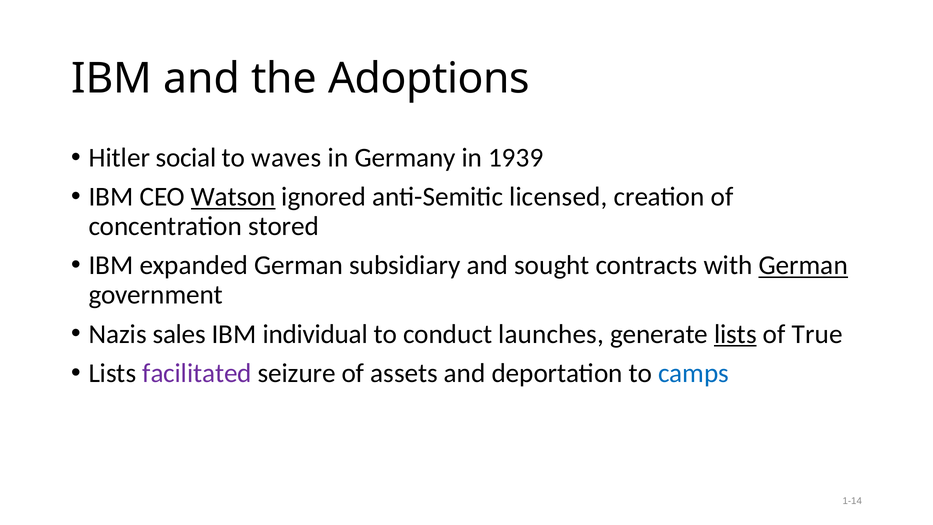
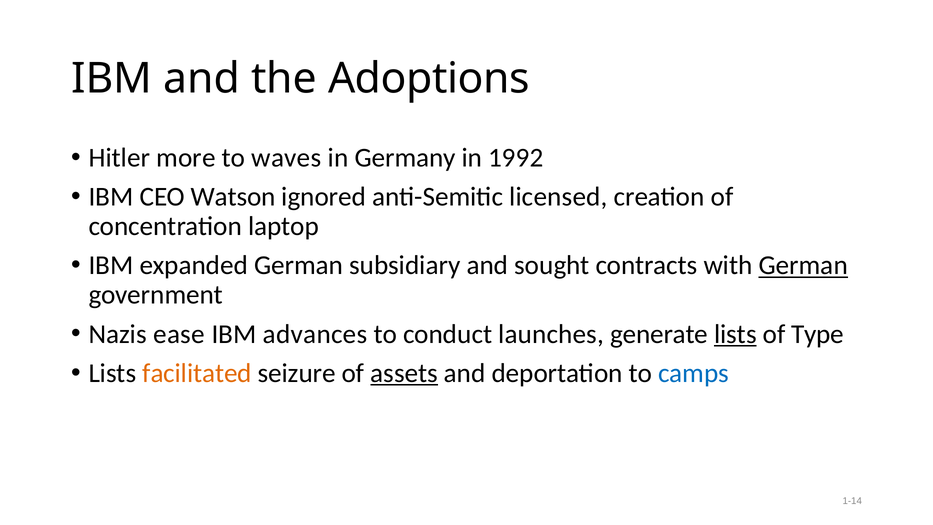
social: social -> more
1939: 1939 -> 1992
Watson underline: present -> none
stored: stored -> laptop
sales: sales -> ease
individual: individual -> advances
True: True -> Type
facilitated colour: purple -> orange
assets underline: none -> present
